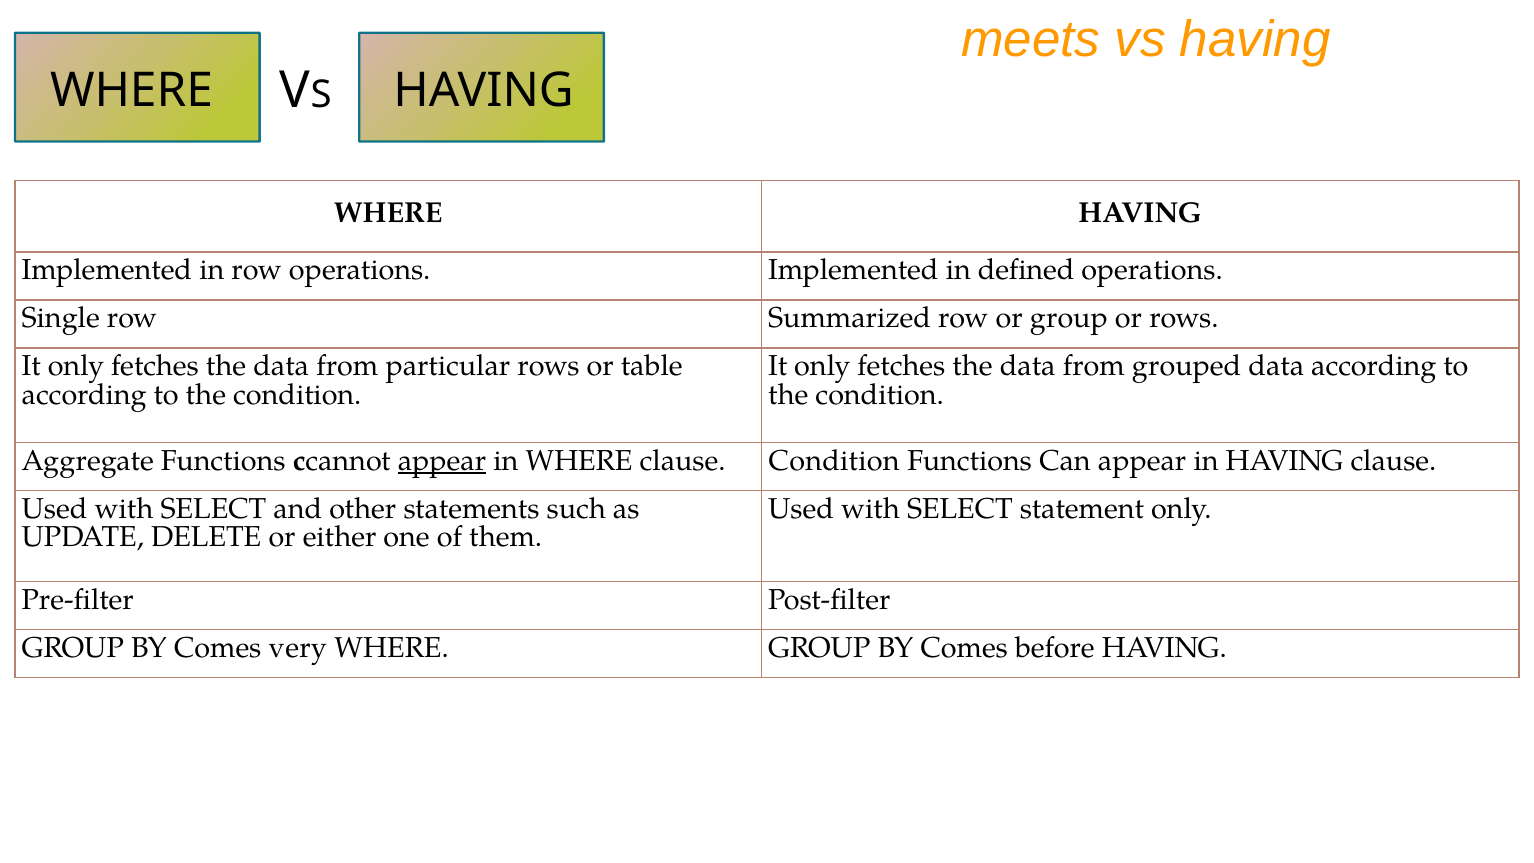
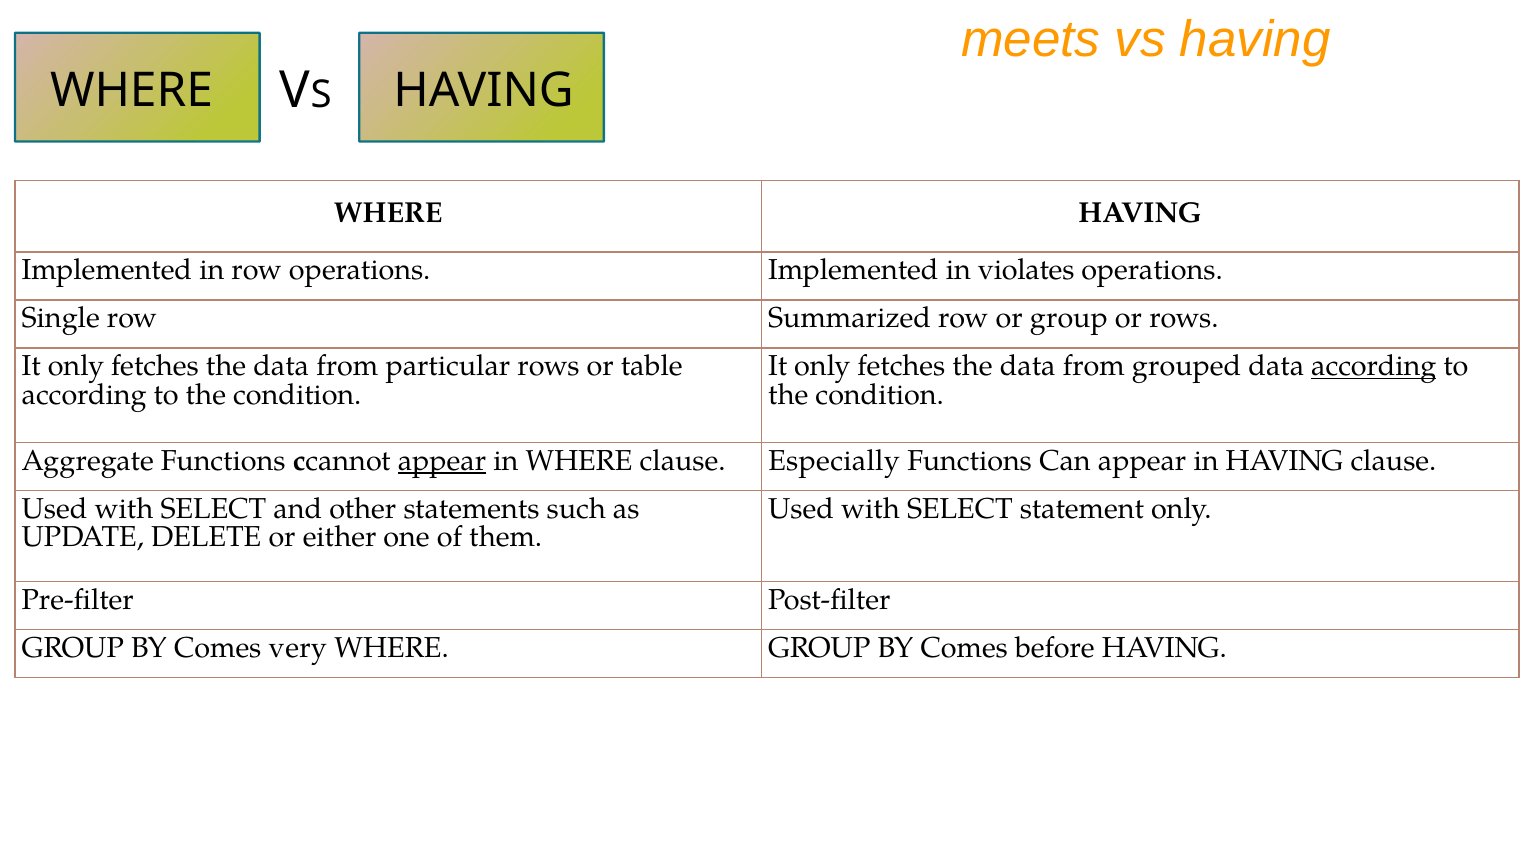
defined: defined -> violates
according at (1374, 366) underline: none -> present
clause Condition: Condition -> Especially
